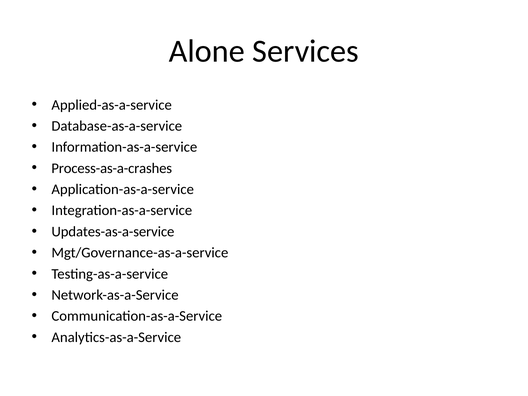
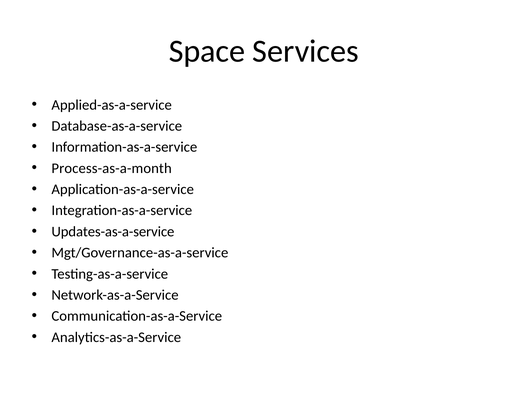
Alone: Alone -> Space
Process-as-a-crashes: Process-as-a-crashes -> Process-as-a-month
